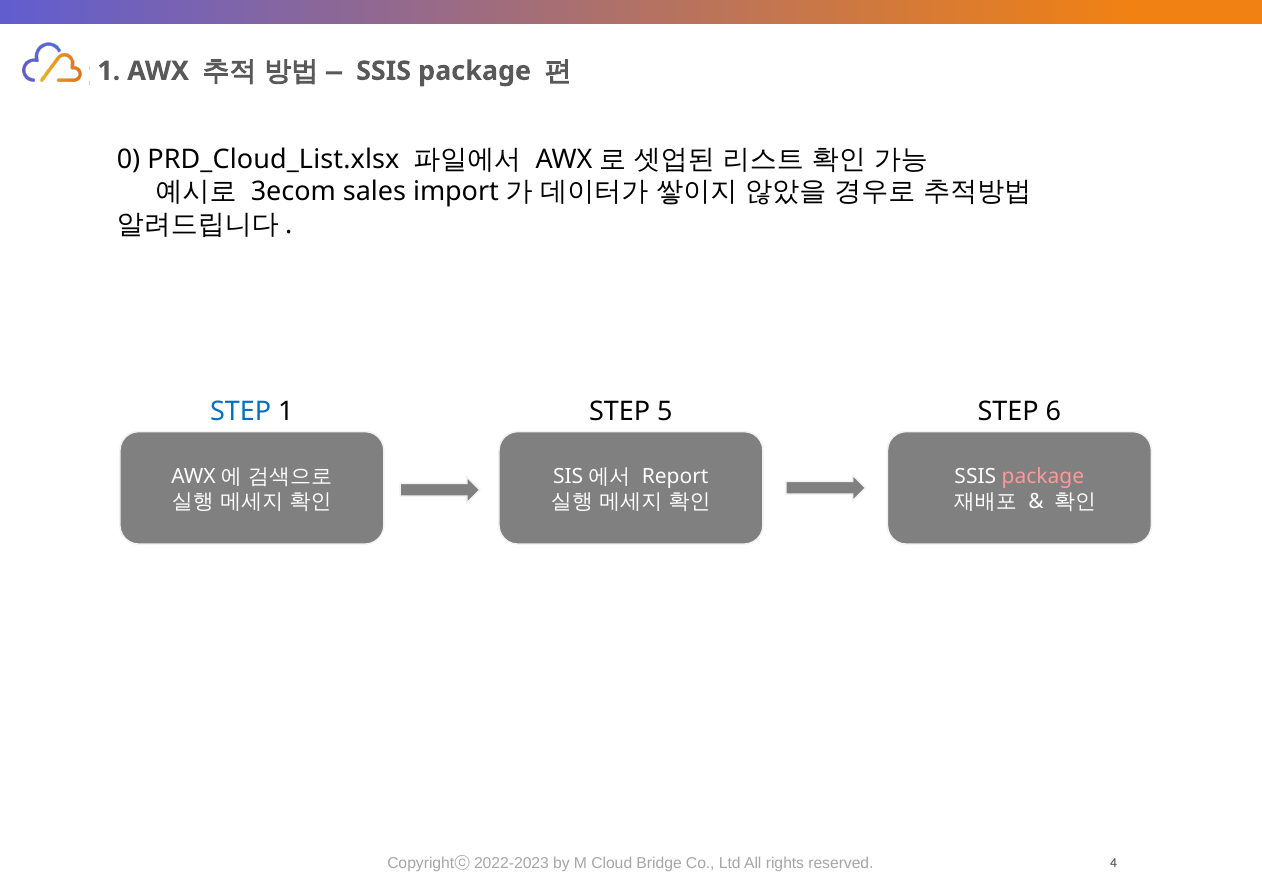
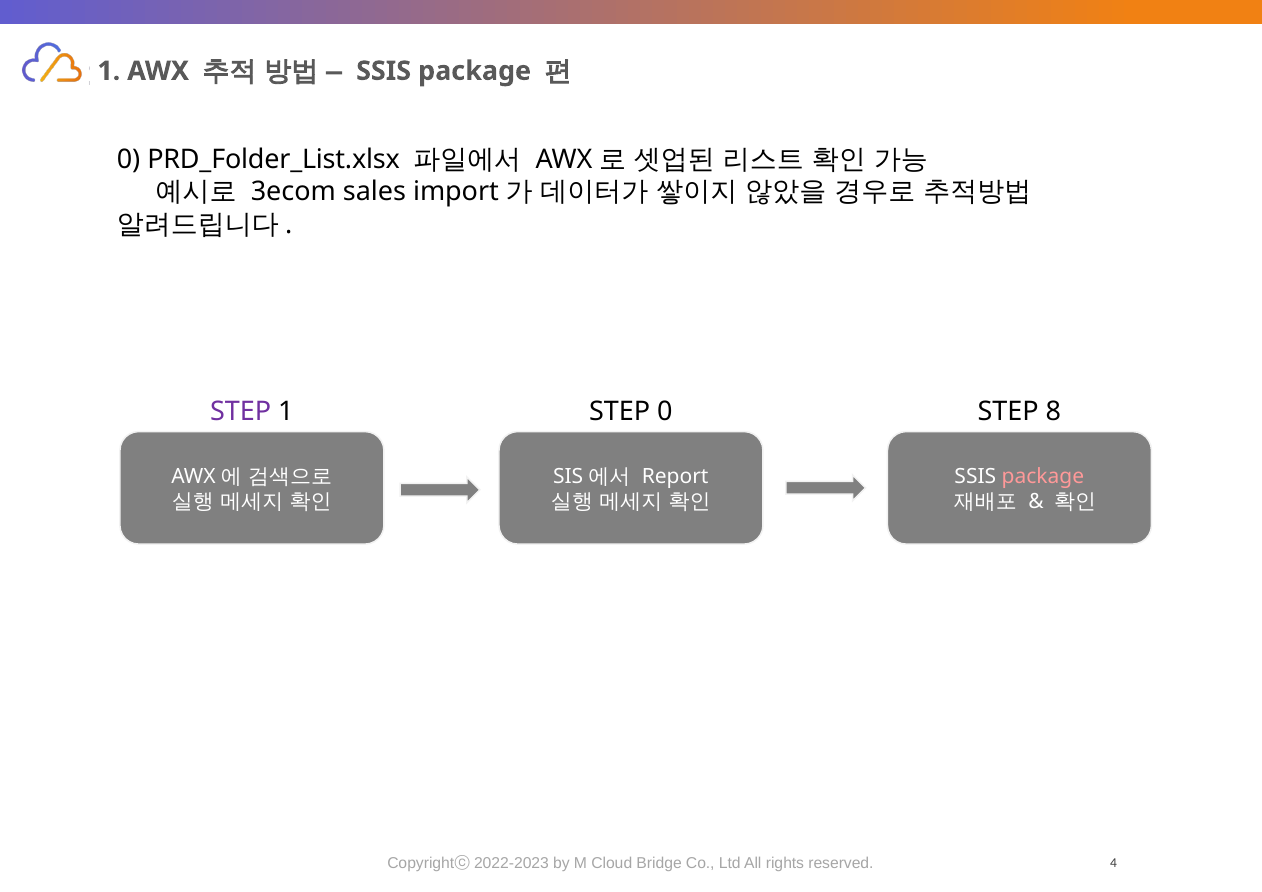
PRD_Cloud_List.xlsx: PRD_Cloud_List.xlsx -> PRD_Folder_List.xlsx
STEP at (241, 412) colour: blue -> purple
STEP 5: 5 -> 0
6: 6 -> 8
